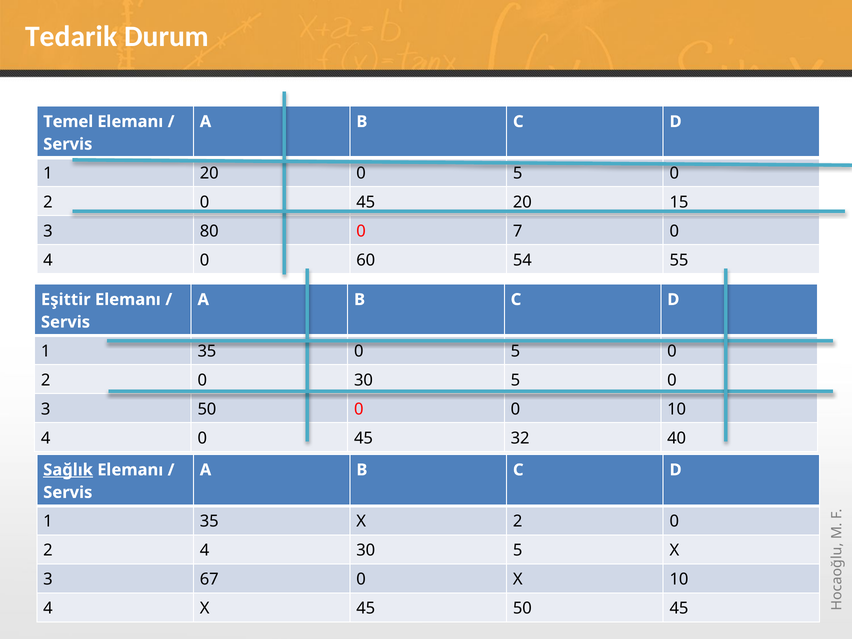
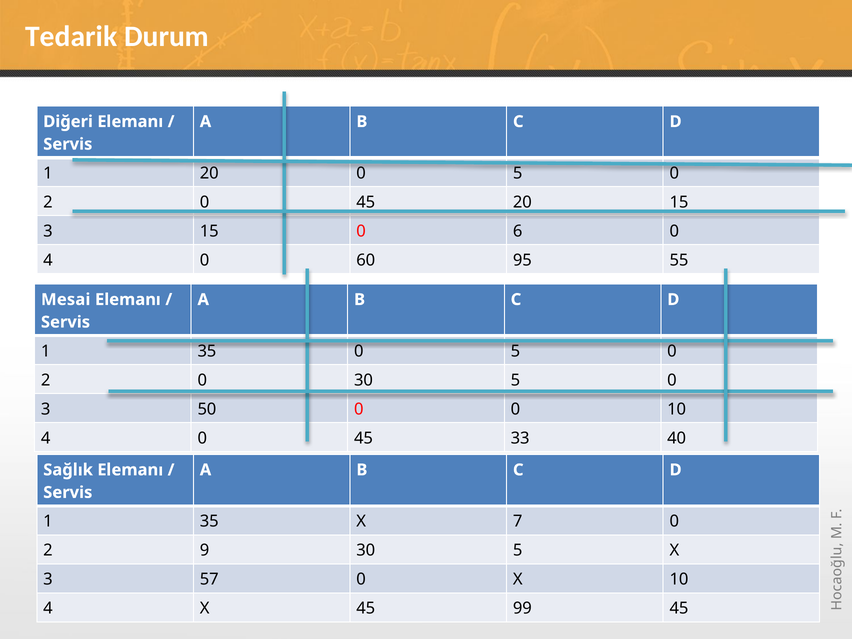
Temel: Temel -> Diğeri
3 80: 80 -> 15
7: 7 -> 6
54: 54 -> 95
Eşittir: Eşittir -> Mesai
32: 32 -> 33
Sağlık underline: present -> none
X 2: 2 -> 7
2 4: 4 -> 9
67: 67 -> 57
45 50: 50 -> 99
